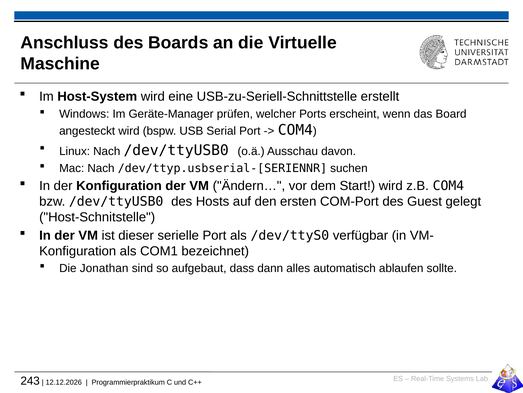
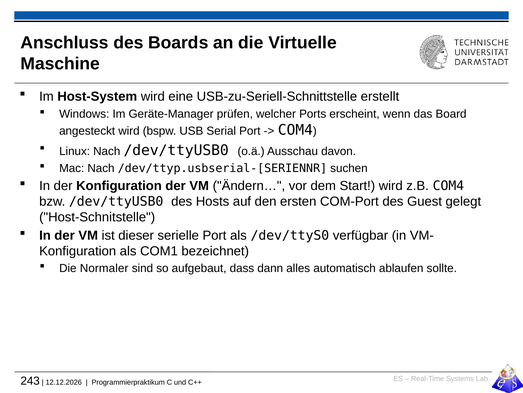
Jonathan: Jonathan -> Normaler
